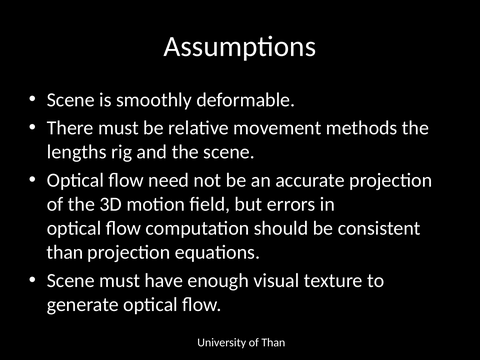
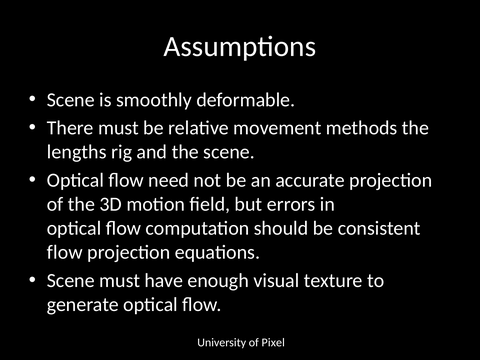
than at (65, 252): than -> flow
of Than: Than -> Pixel
